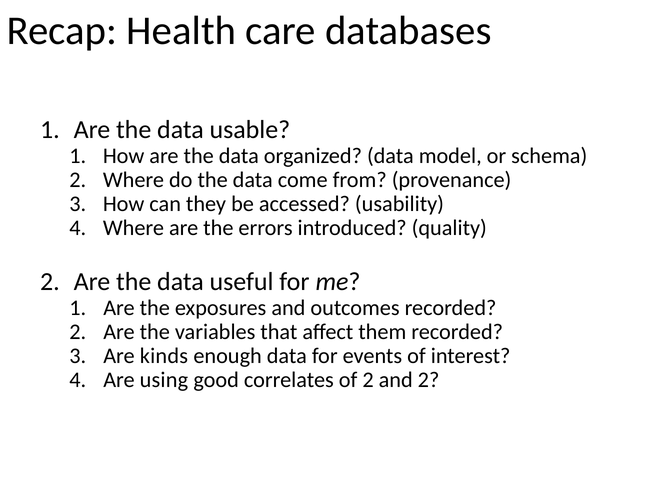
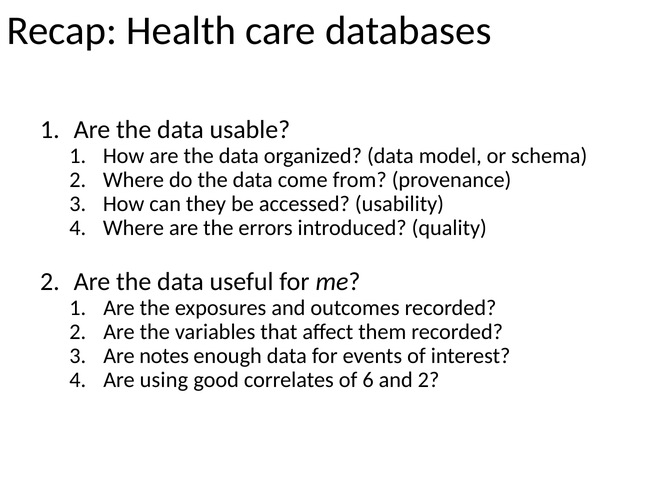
kinds: kinds -> notes
of 2: 2 -> 6
